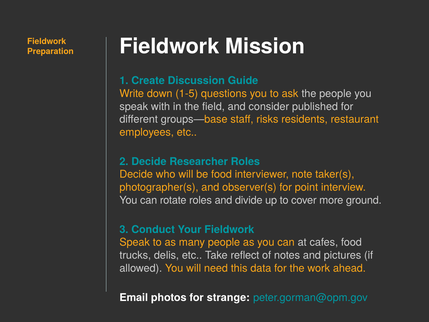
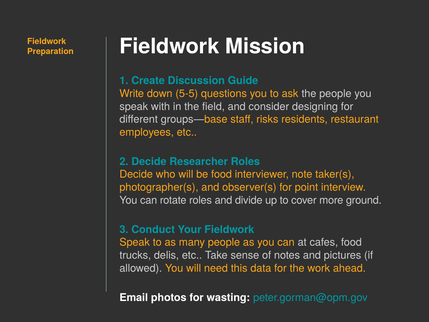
1-5: 1-5 -> 5-5
published: published -> designing
reflect: reflect -> sense
strange: strange -> wasting
